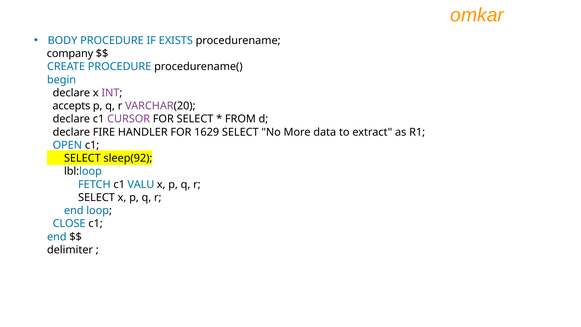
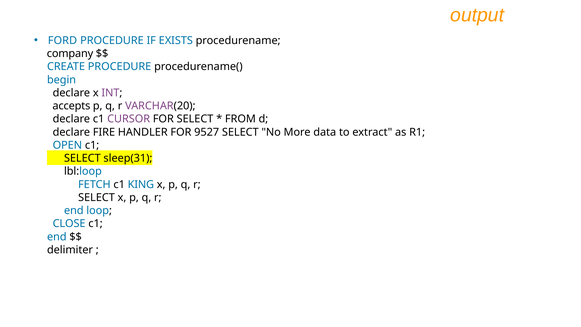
omkar: omkar -> output
BODY: BODY -> FORD
1629: 1629 -> 9527
sleep(92: sleep(92 -> sleep(31
VALU: VALU -> KING
